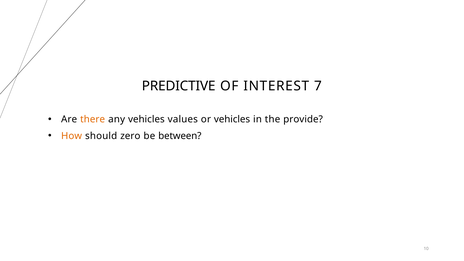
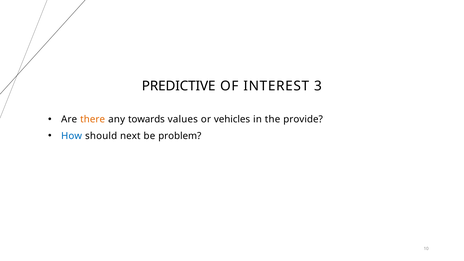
7: 7 -> 3
any vehicles: vehicles -> towards
How colour: orange -> blue
zero: zero -> next
between: between -> problem
